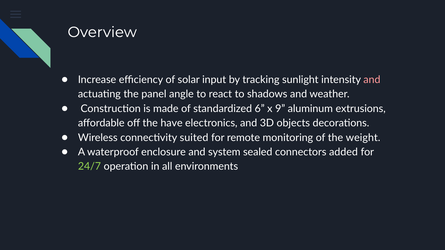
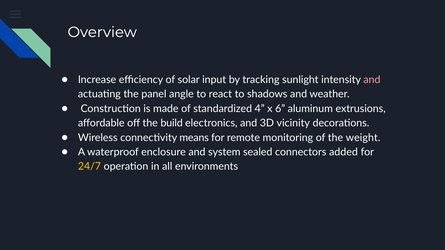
6: 6 -> 4
9: 9 -> 6
have: have -> build
objects: objects -> vicinity
suited: suited -> means
24/7 colour: light green -> yellow
